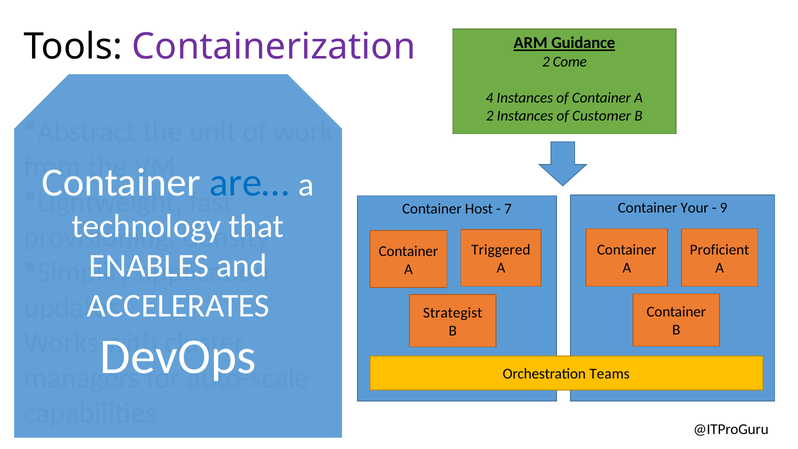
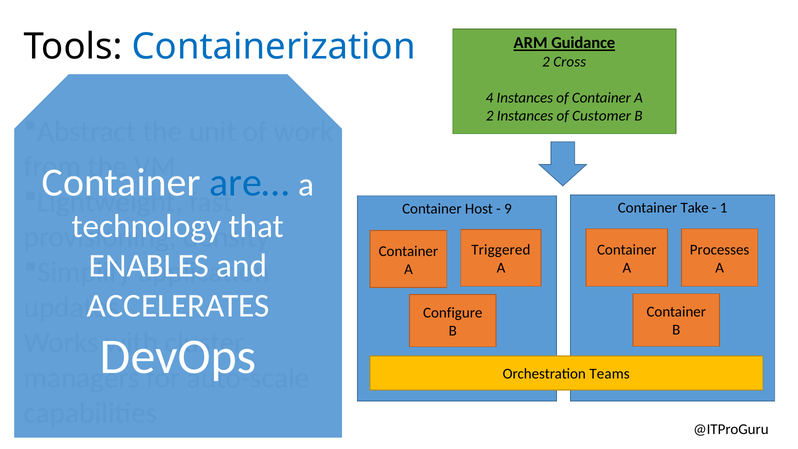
Containerization colour: purple -> blue
Come: Come -> Cross
Your: Your -> Take
9: 9 -> 1
7: 7 -> 9
Proficient: Proficient -> Processes
Strategist: Strategist -> Configure
